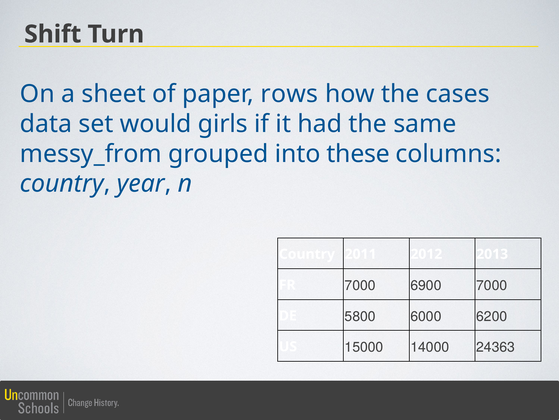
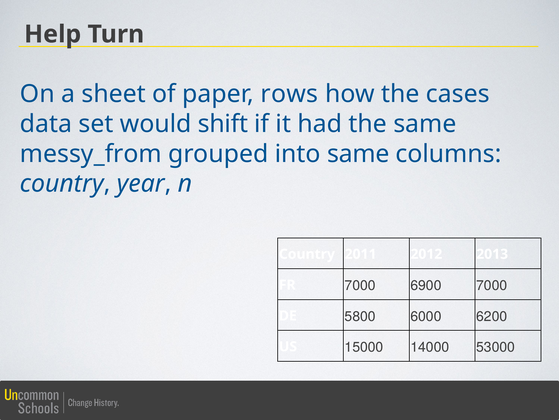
Shift: Shift -> Help
girls: girls -> shift
into these: these -> same
24363: 24363 -> 53000
